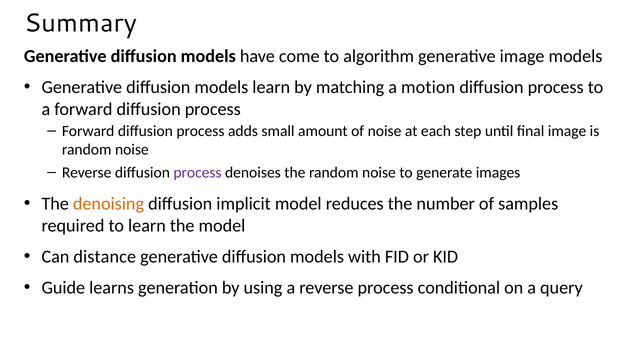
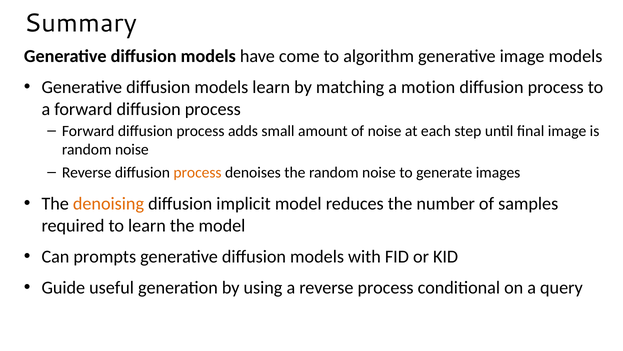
process at (198, 172) colour: purple -> orange
distance: distance -> prompts
learns: learns -> useful
